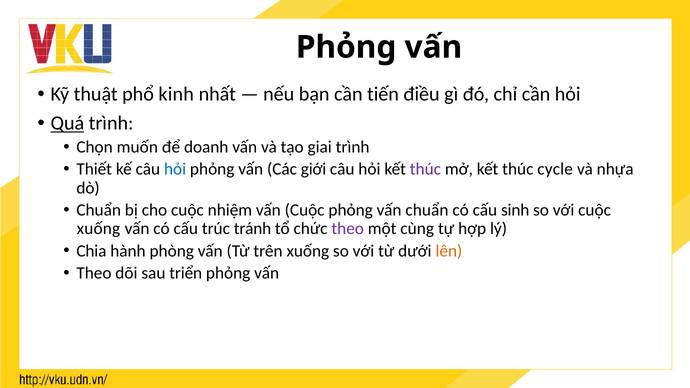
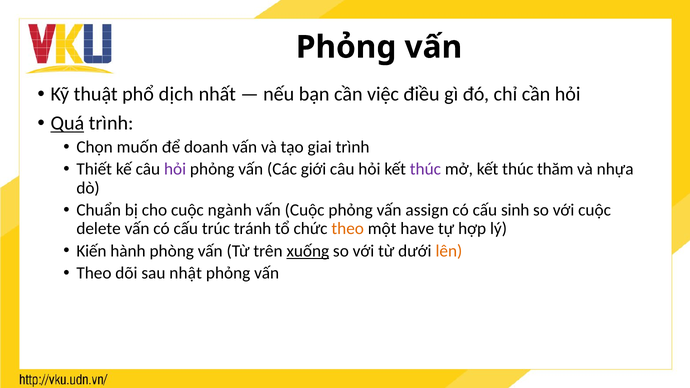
kinh: kinh -> dịch
tiến: tiến -> việc
hỏi at (175, 169) colour: blue -> purple
cycle: cycle -> thăm
nhiệm: nhiệm -> ngành
vấn chuẩn: chuẩn -> assign
xuống at (98, 229): xuống -> delete
theo at (348, 229) colour: purple -> orange
cùng: cùng -> have
Chia: Chia -> Kiến
xuống at (308, 251) underline: none -> present
triển: triển -> nhật
